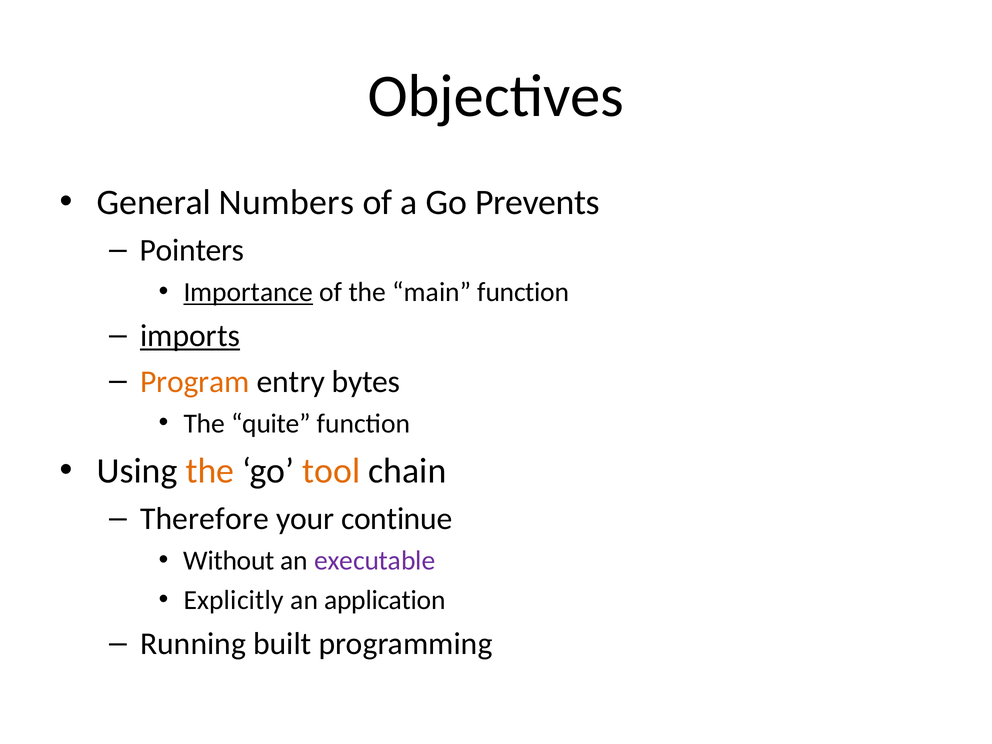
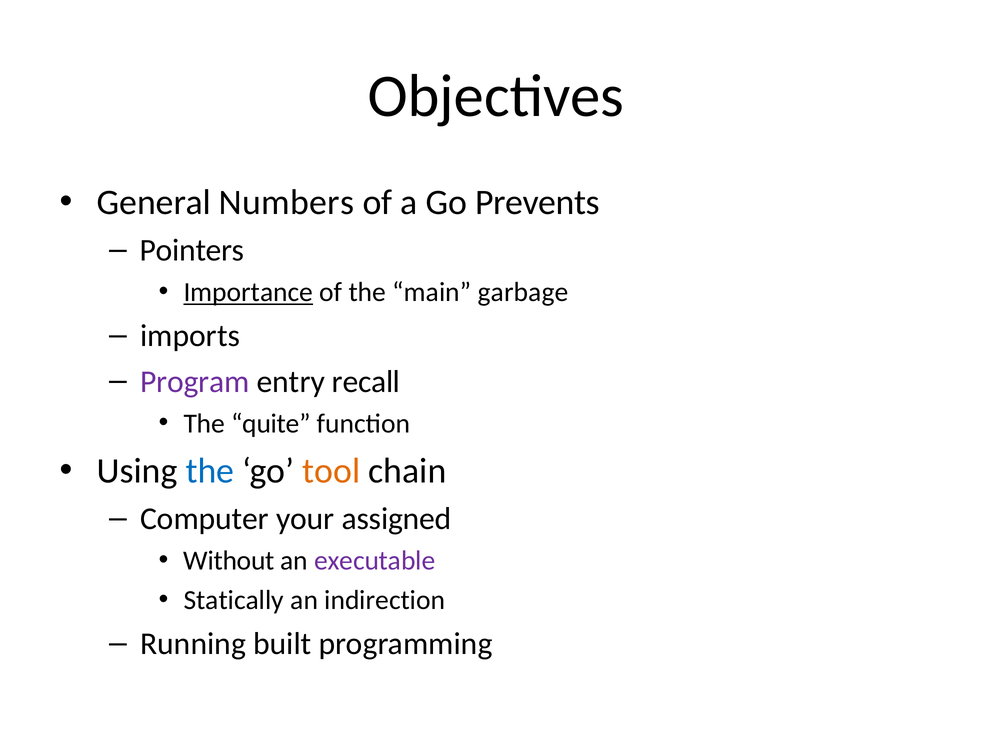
main function: function -> garbage
imports underline: present -> none
Program colour: orange -> purple
bytes: bytes -> recall
the at (210, 471) colour: orange -> blue
Therefore: Therefore -> Computer
continue: continue -> assigned
Explicitly: Explicitly -> Statically
application: application -> indirection
